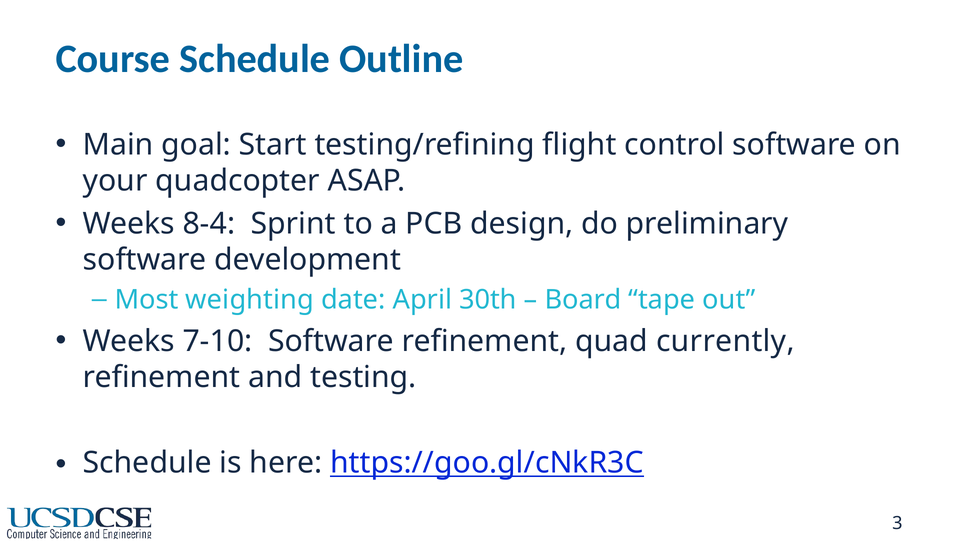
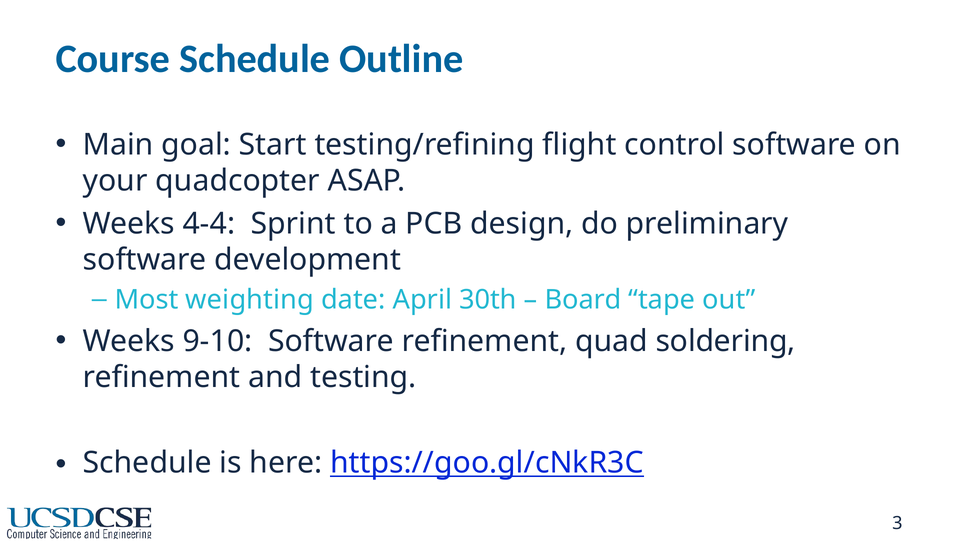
8-4: 8-4 -> 4-4
7-10: 7-10 -> 9-10
currently: currently -> soldering
